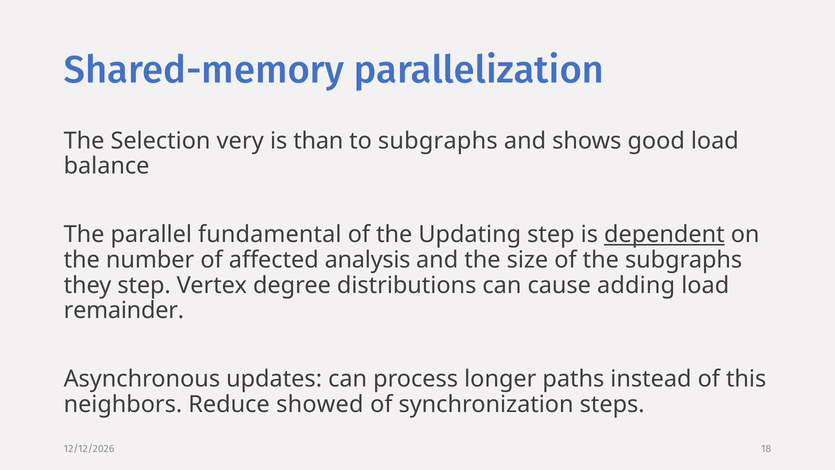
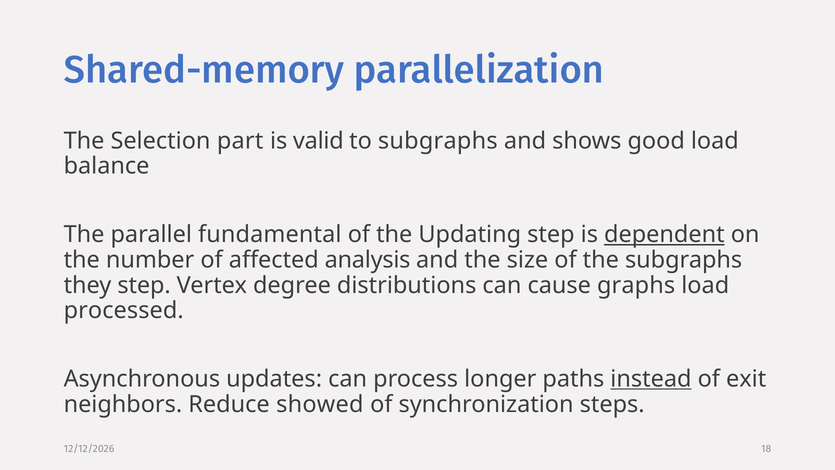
very: very -> part
than: than -> valid
adding: adding -> graphs
remainder: remainder -> processed
instead underline: none -> present
this: this -> exit
